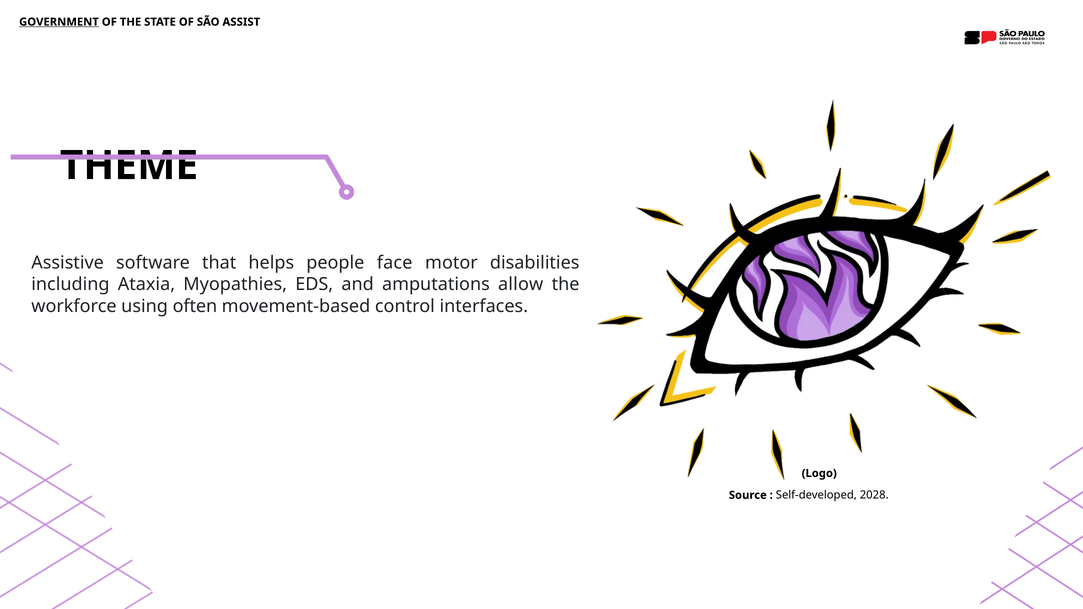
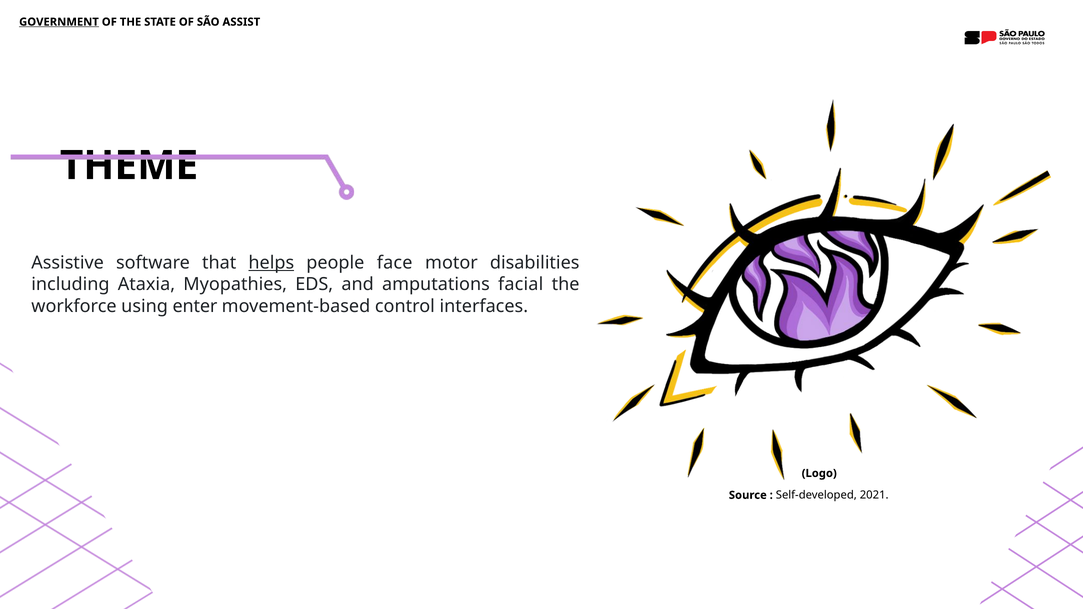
helps underline: none -> present
allow: allow -> facial
often: often -> enter
2028: 2028 -> 2021
